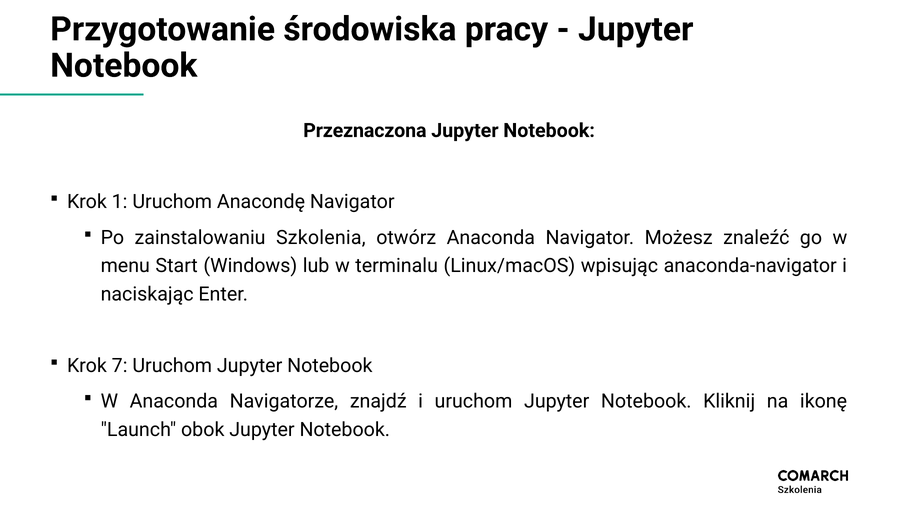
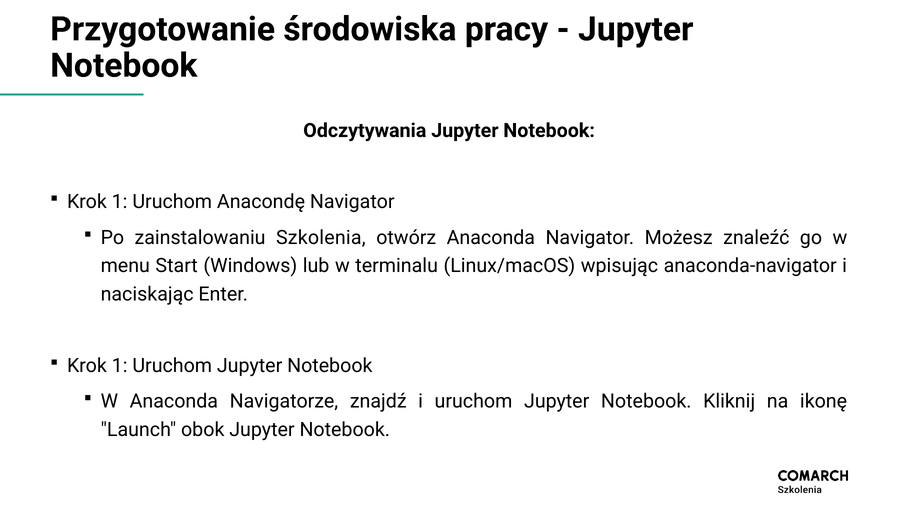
Przeznaczona: Przeznaczona -> Odczytywania
7 at (120, 366): 7 -> 1
